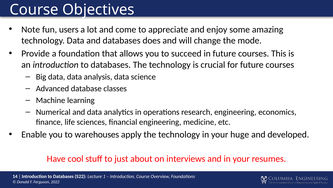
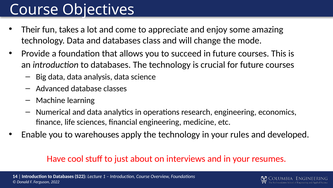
Note: Note -> Their
users: users -> takes
does: does -> class
huge: huge -> rules
